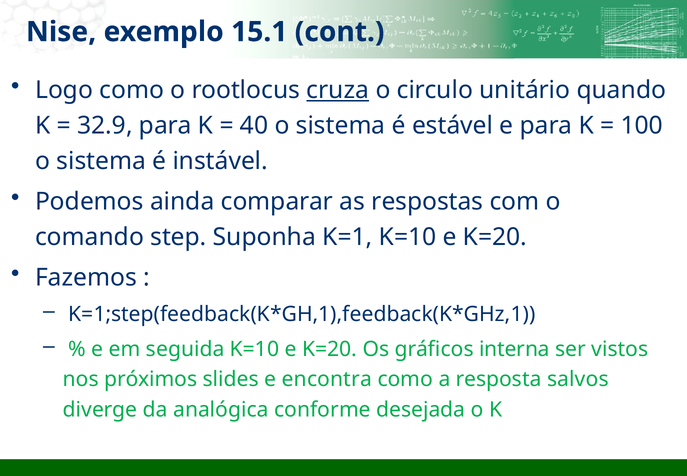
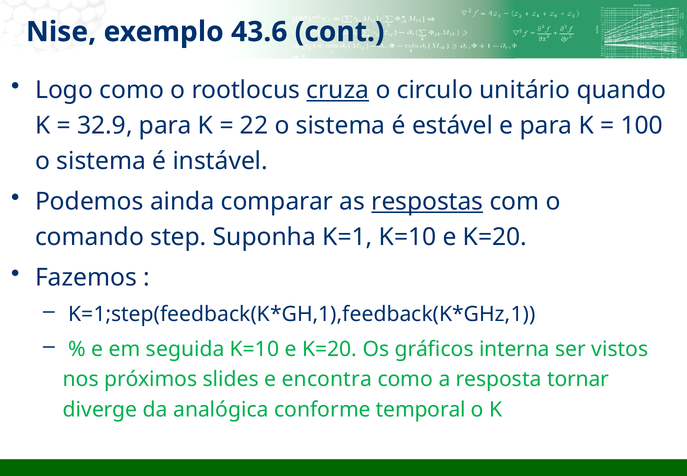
15.1: 15.1 -> 43.6
40: 40 -> 22
respostas underline: none -> present
salvos: salvos -> tornar
desejada: desejada -> temporal
